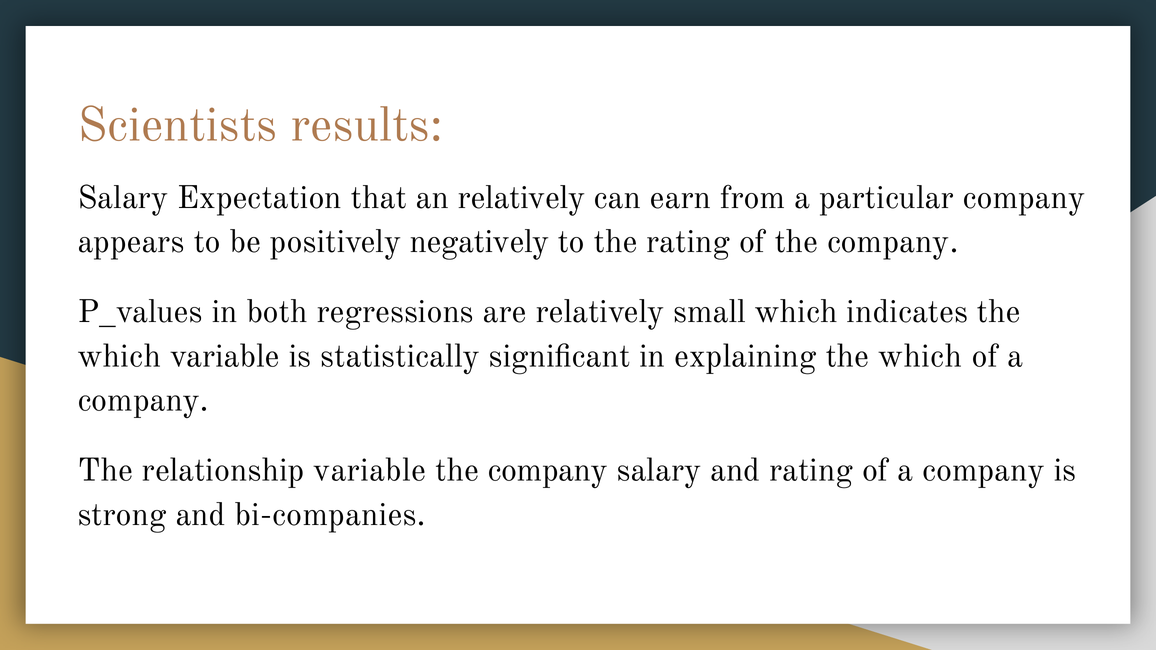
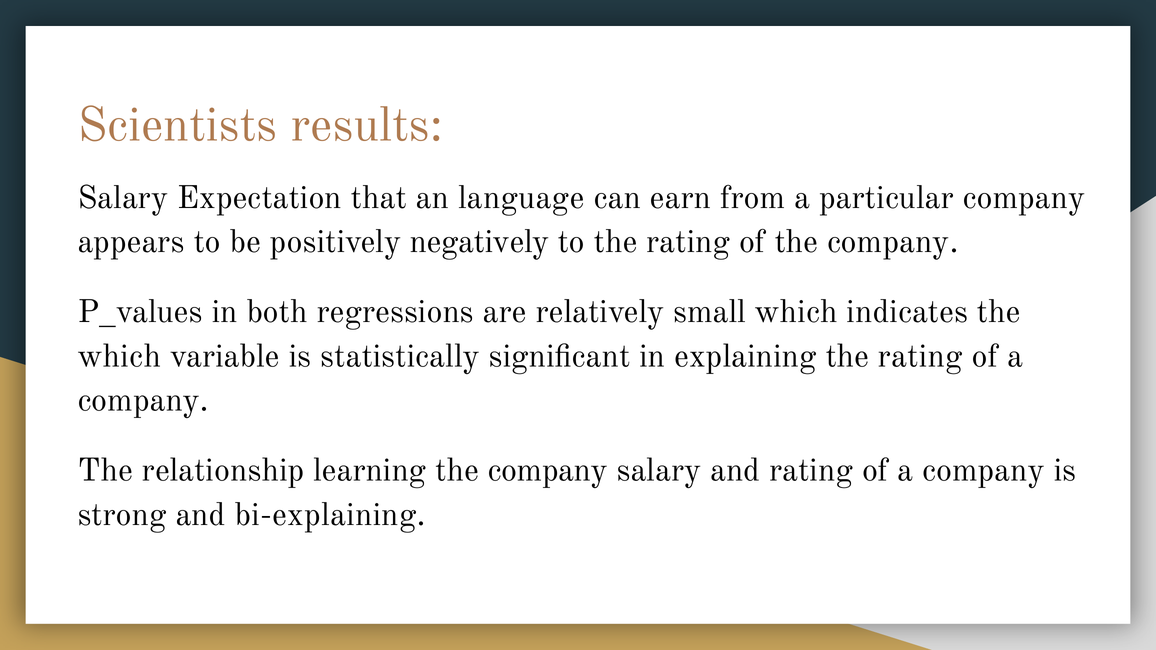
an relatively: relatively -> language
explaining the which: which -> rating
relationship variable: variable -> learning
bi-companies: bi-companies -> bi-explaining
